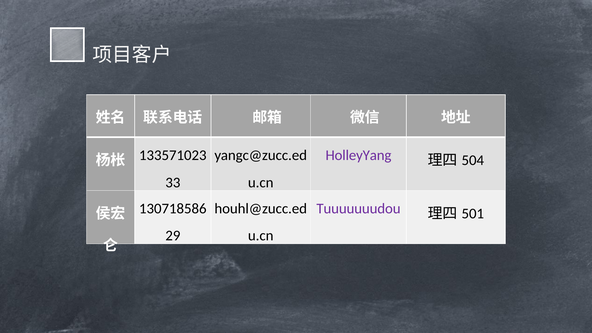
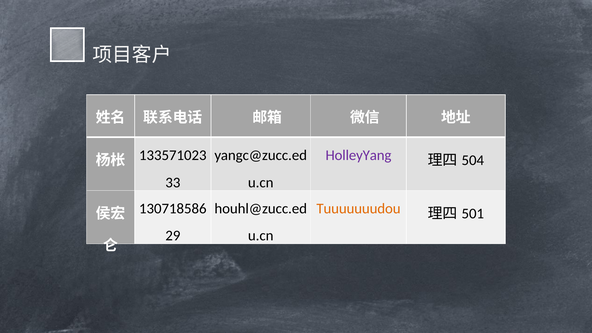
Tuuuuuuudou colour: purple -> orange
